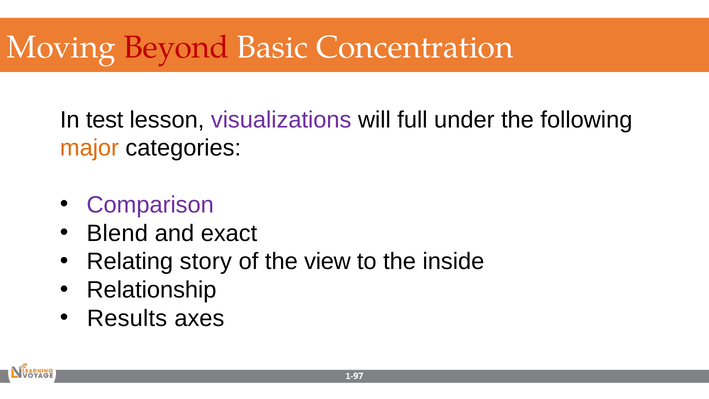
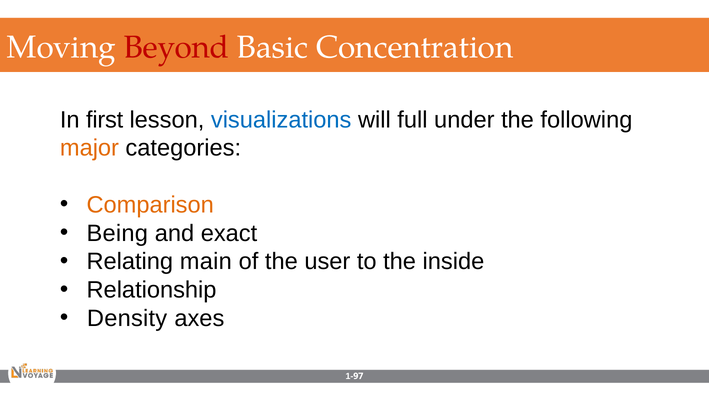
test: test -> first
visualizations colour: purple -> blue
Comparison colour: purple -> orange
Blend: Blend -> Being
story: story -> main
view: view -> user
Results: Results -> Density
